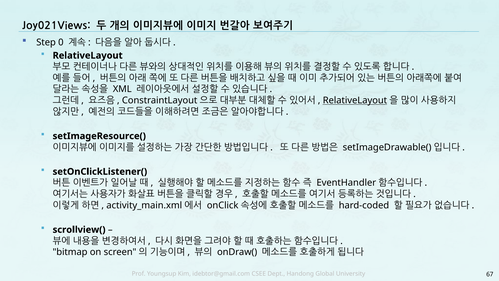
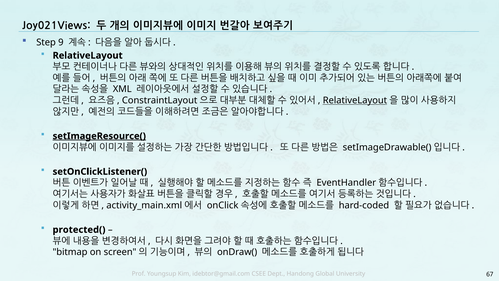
0: 0 -> 9
setImageResource( underline: none -> present
scrollview(: scrollview( -> protected(
